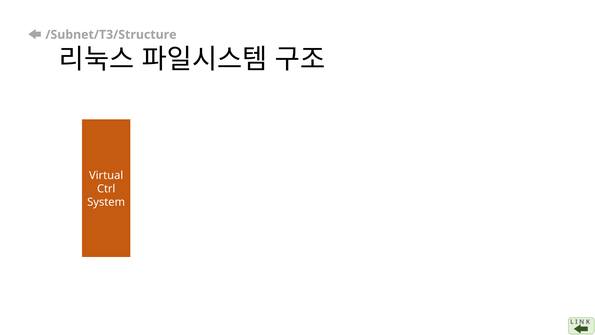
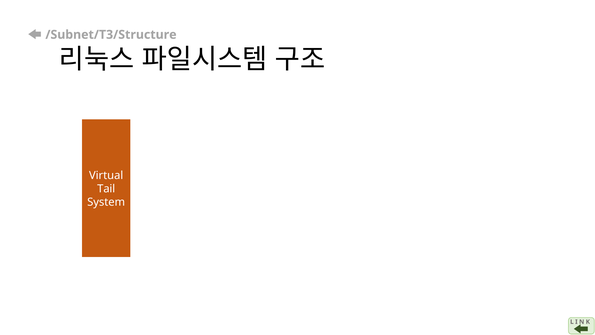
Ctrl: Ctrl -> Tail
